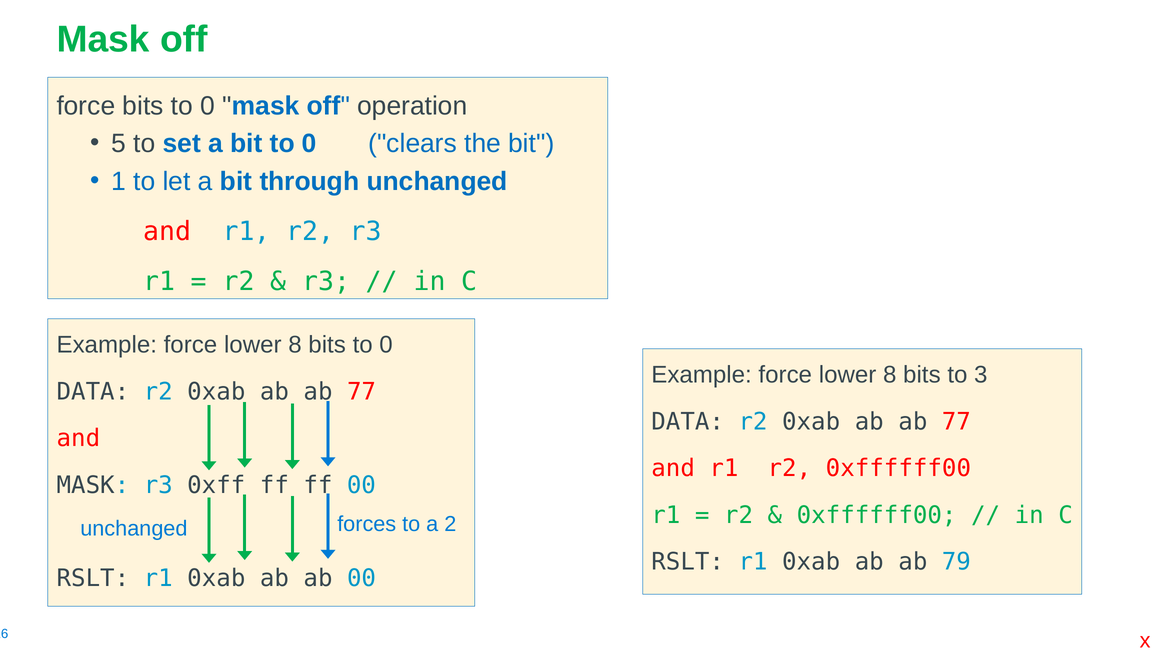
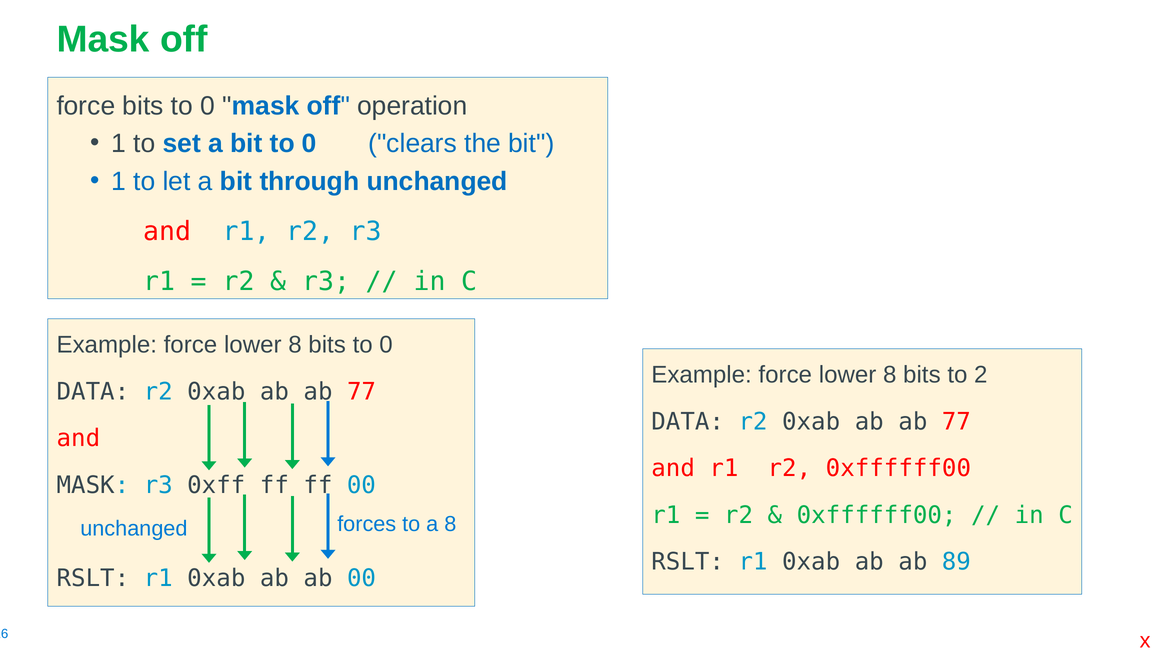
5 at (119, 144): 5 -> 1
3: 3 -> 2
a 2: 2 -> 8
79: 79 -> 89
